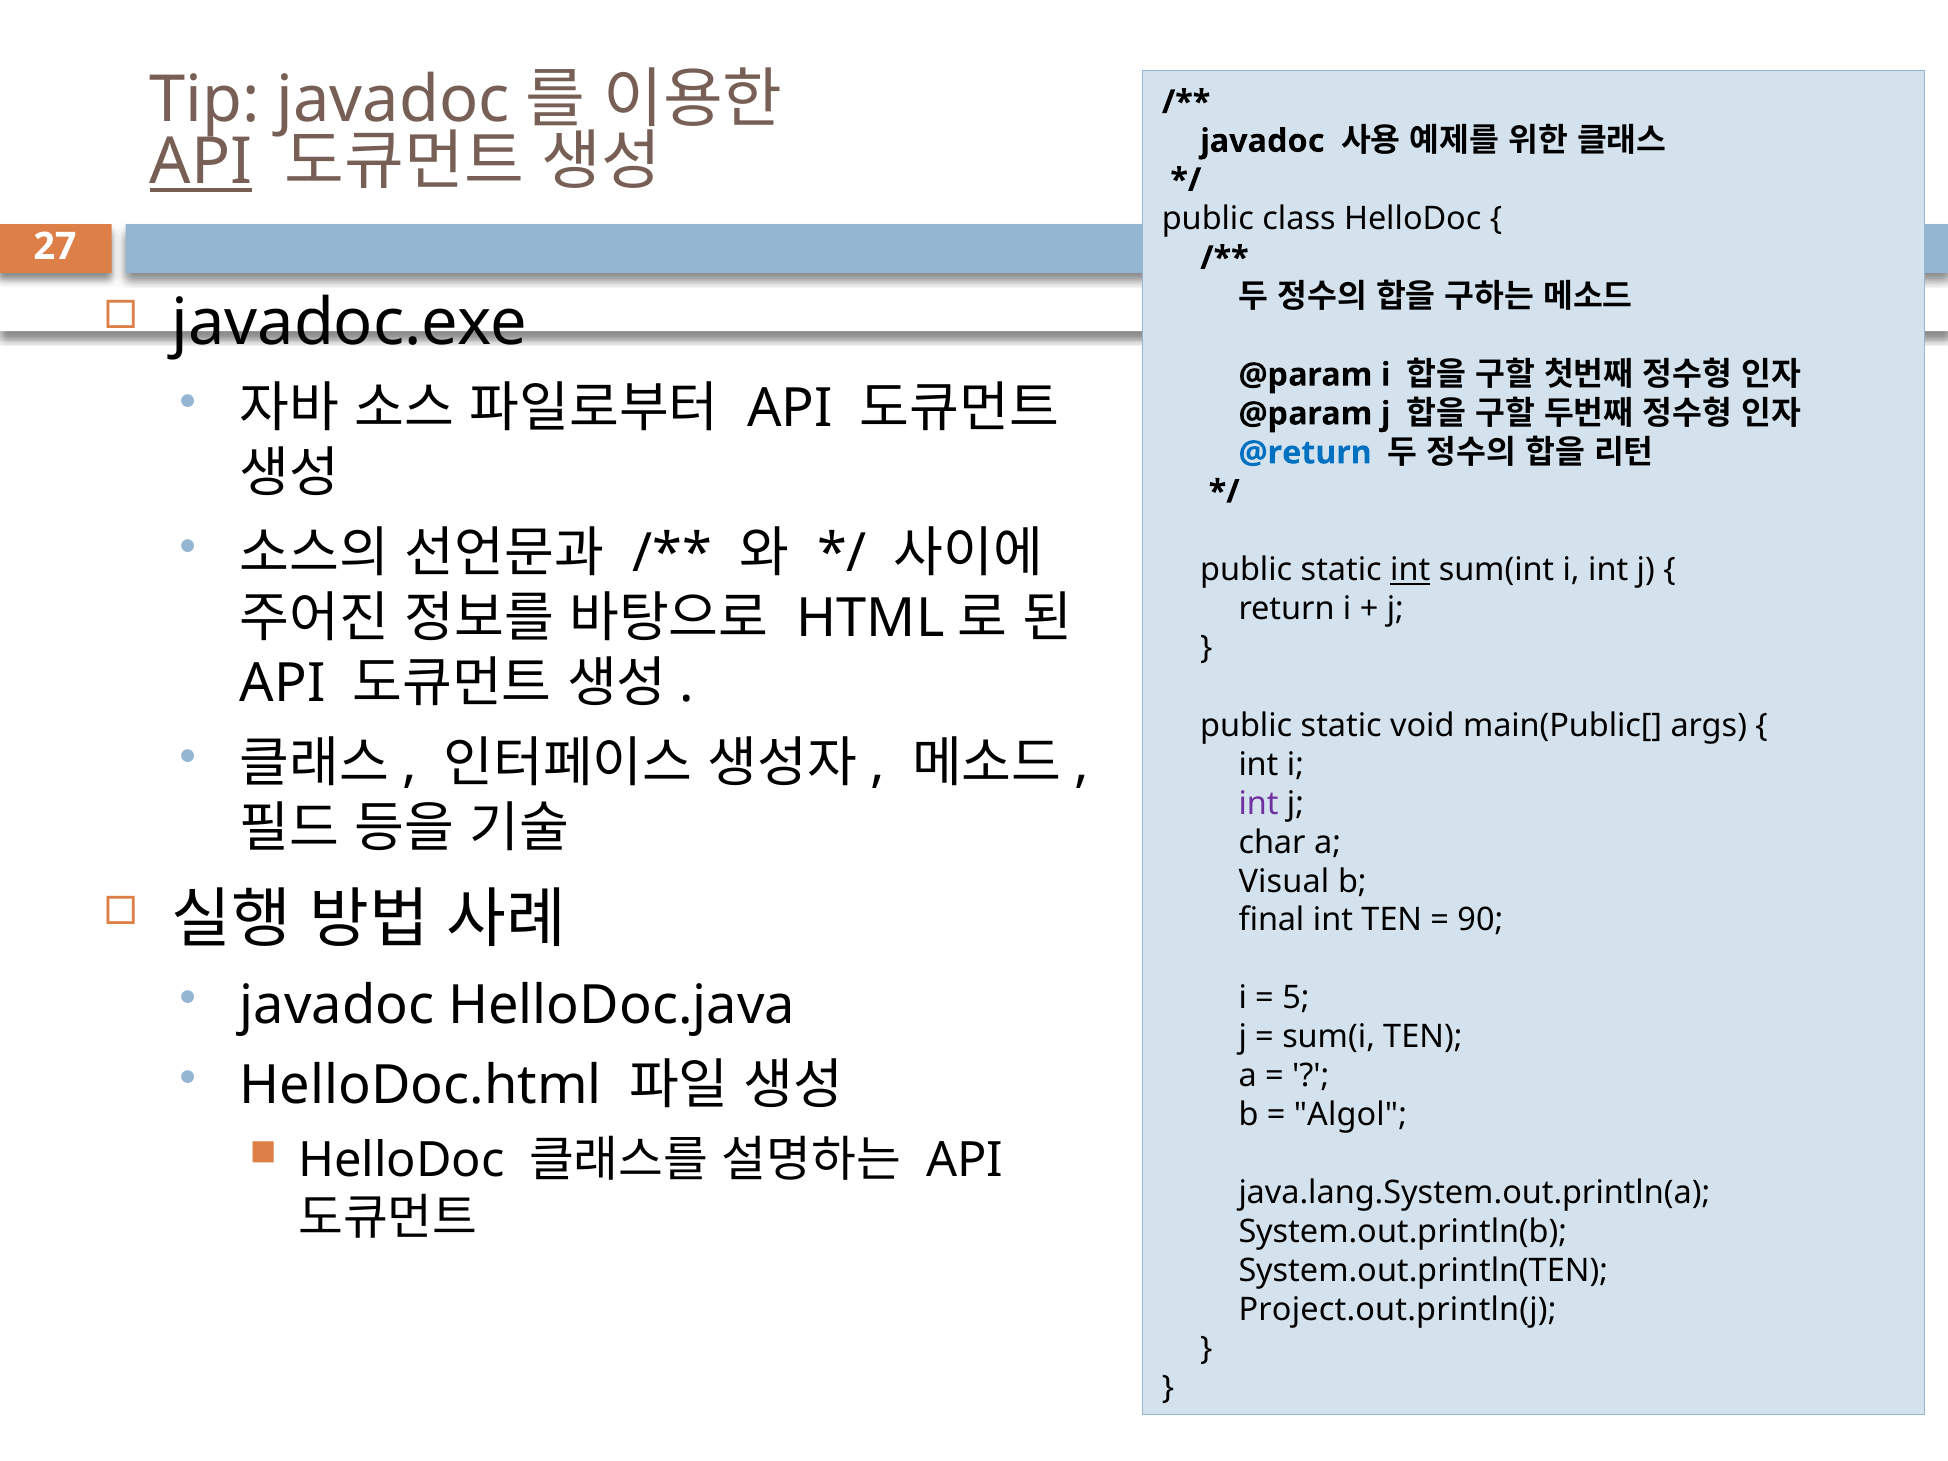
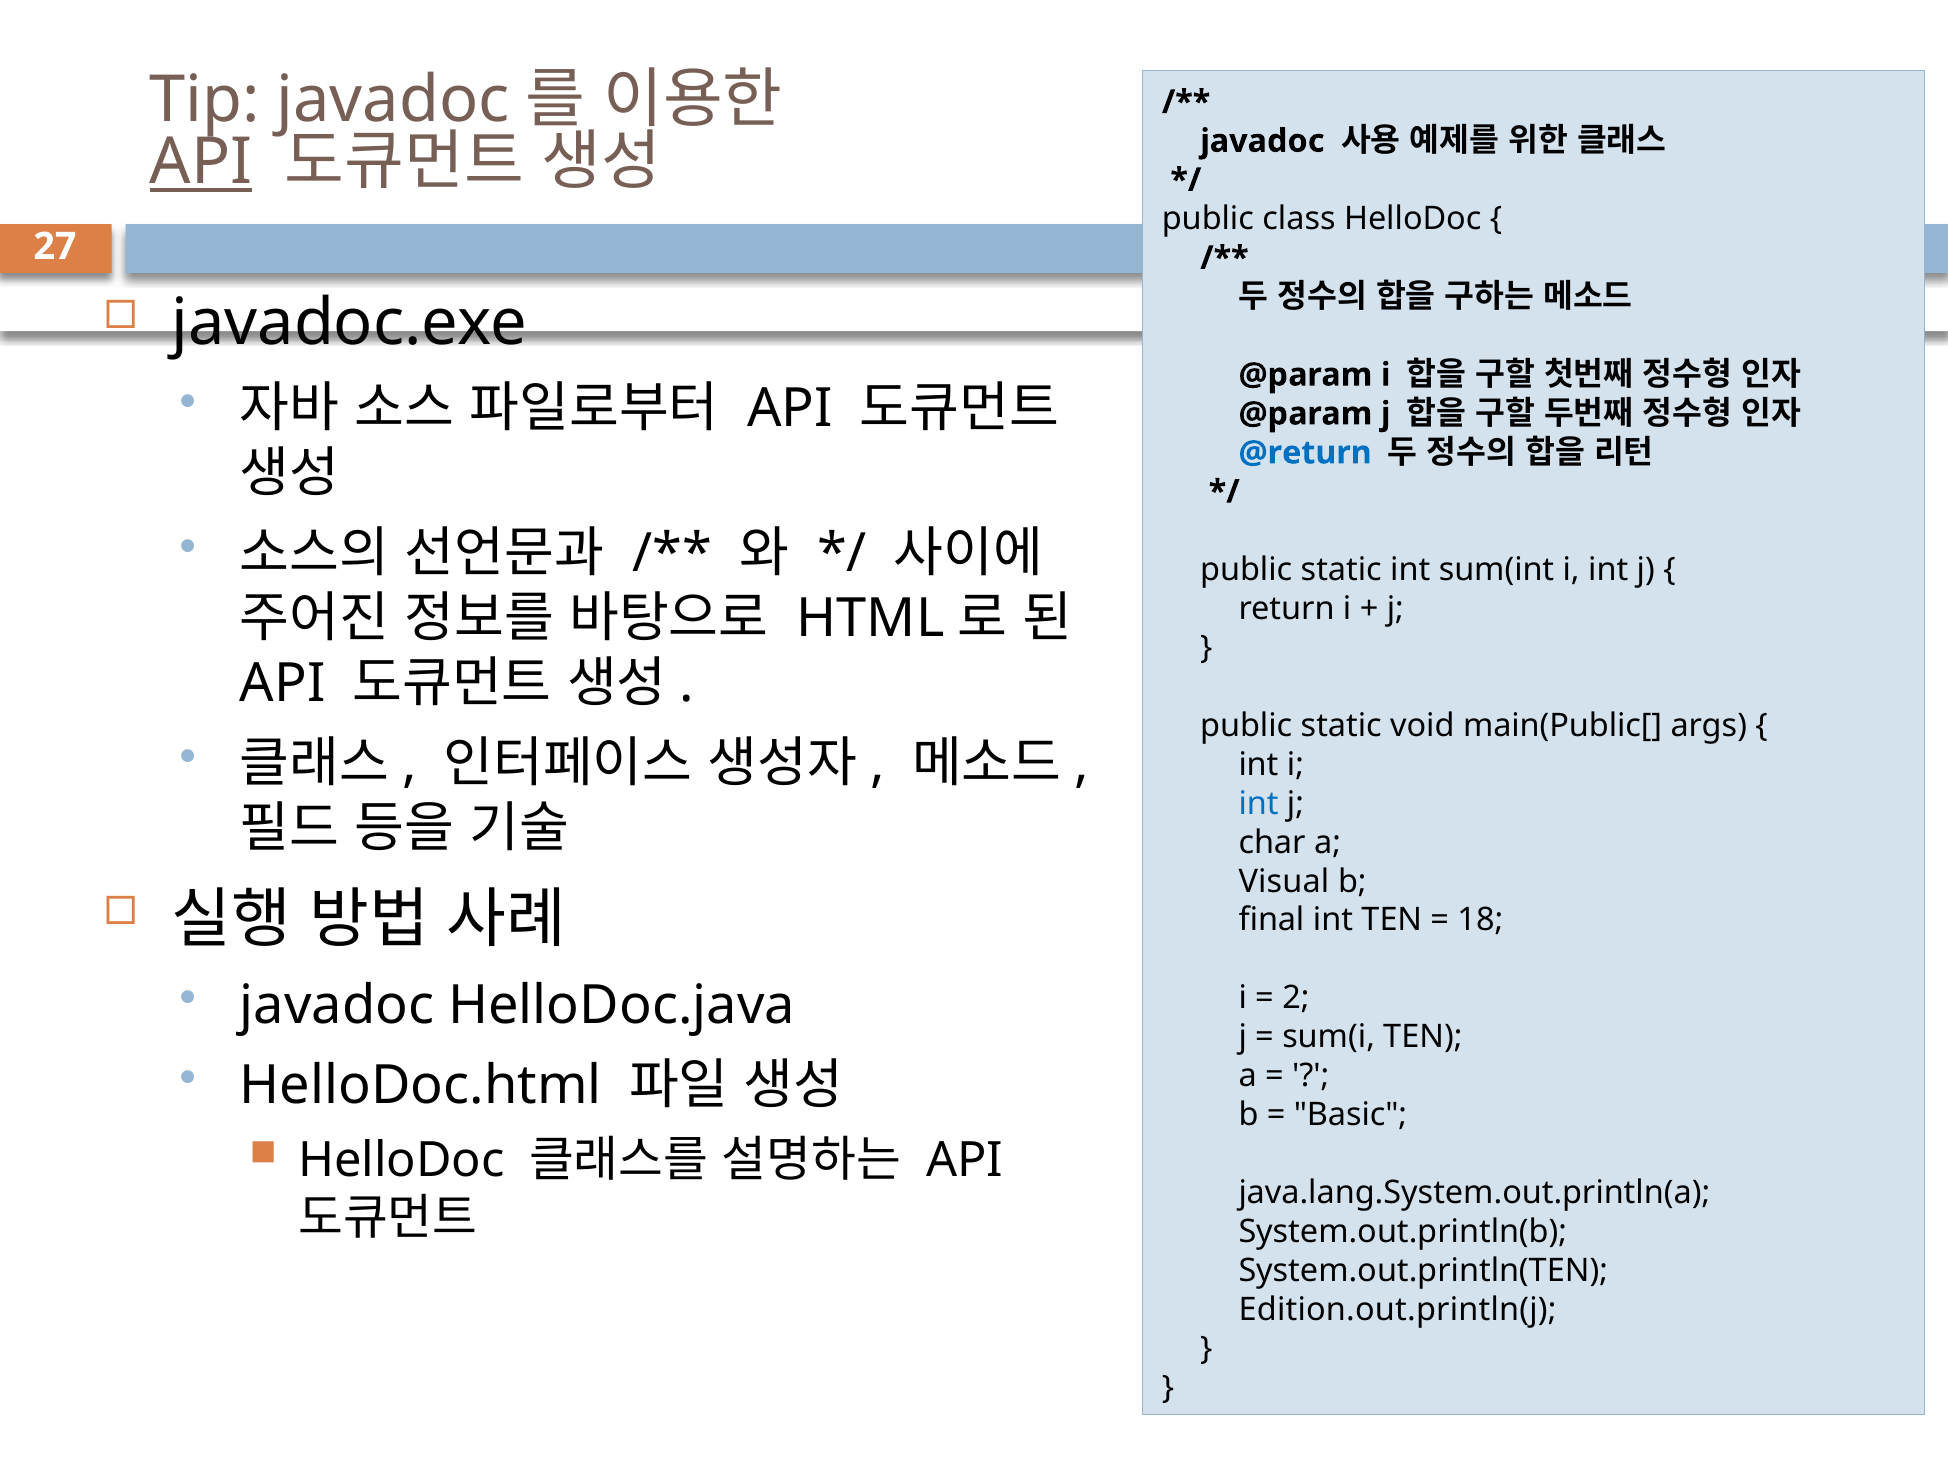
int at (1410, 570) underline: present -> none
int at (1259, 803) colour: purple -> blue
90: 90 -> 18
5: 5 -> 2
Algol: Algol -> Basic
Project.out.println(j: Project.out.println(j -> Edition.out.println(j
